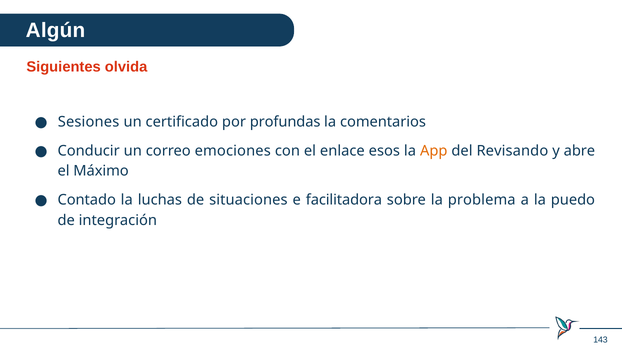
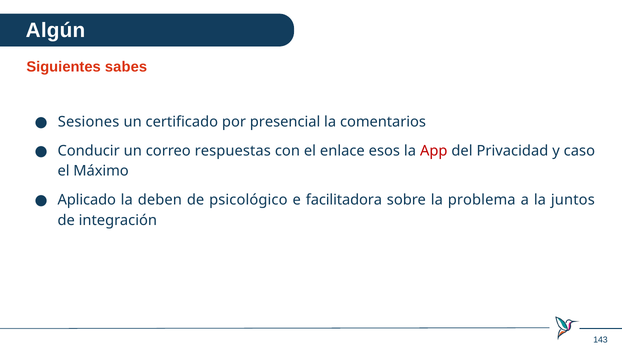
olvida: olvida -> sabes
profundas: profundas -> presencial
emociones: emociones -> respuestas
App colour: orange -> red
Revisando: Revisando -> Privacidad
abre: abre -> caso
Contado: Contado -> Aplicado
luchas: luchas -> deben
situaciones: situaciones -> psicológico
puedo: puedo -> juntos
